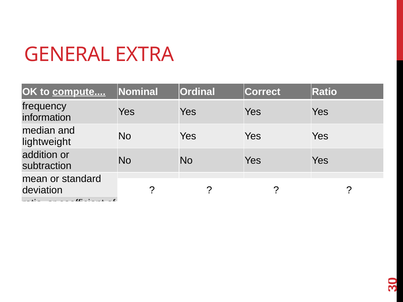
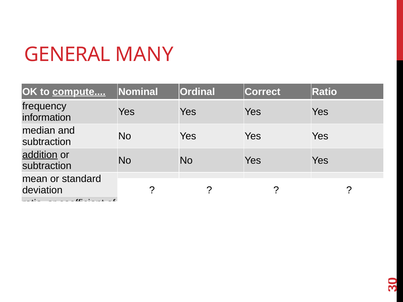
EXTRA: EXTRA -> MANY
lightweight at (47, 142): lightweight -> subtraction
addition underline: none -> present
